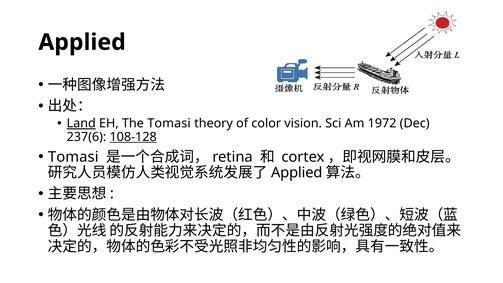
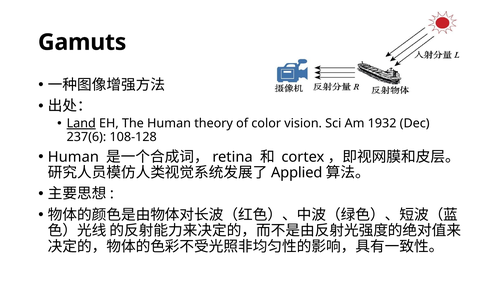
Applied at (82, 42): Applied -> Gamuts
The Tomasi: Tomasi -> Human
1972: 1972 -> 1932
108-128 underline: present -> none
Tomasi at (73, 157): Tomasi -> Human
